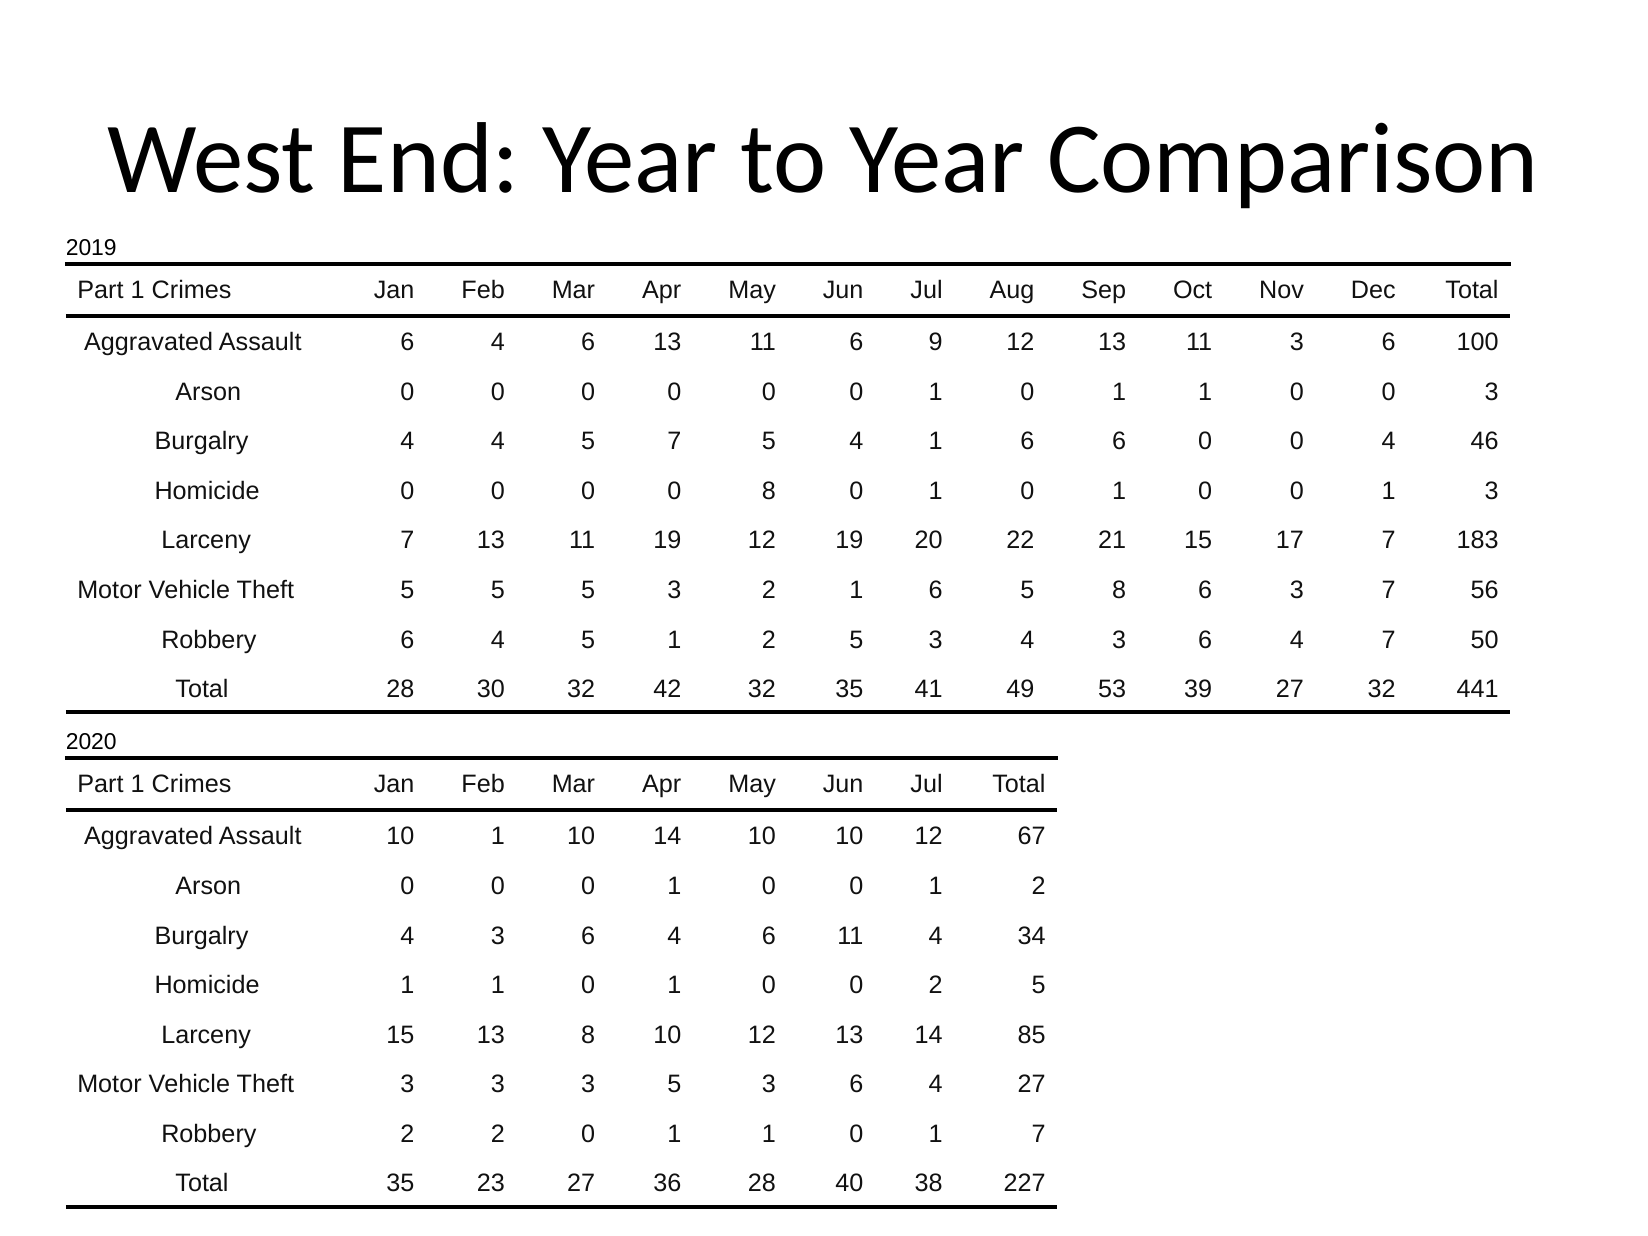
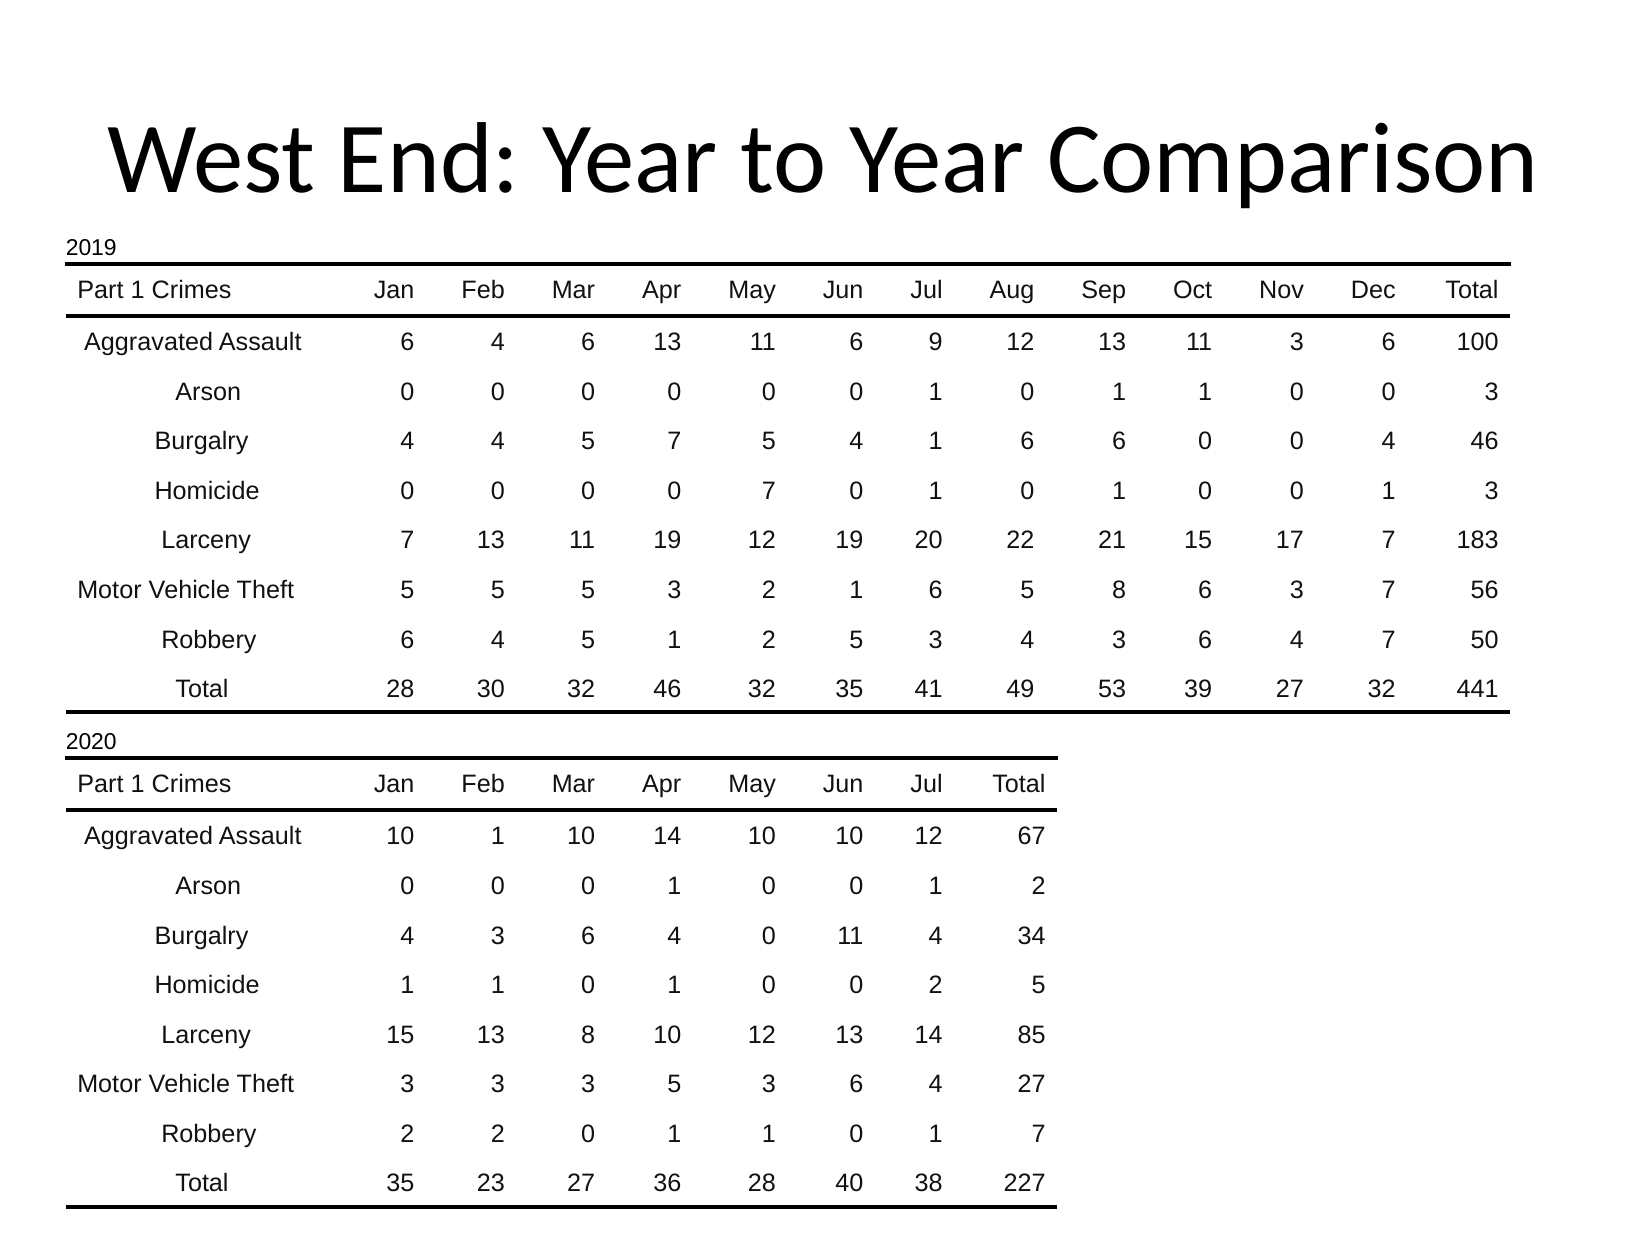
0 8: 8 -> 7
32 42: 42 -> 46
3 6 4 6: 6 -> 0
